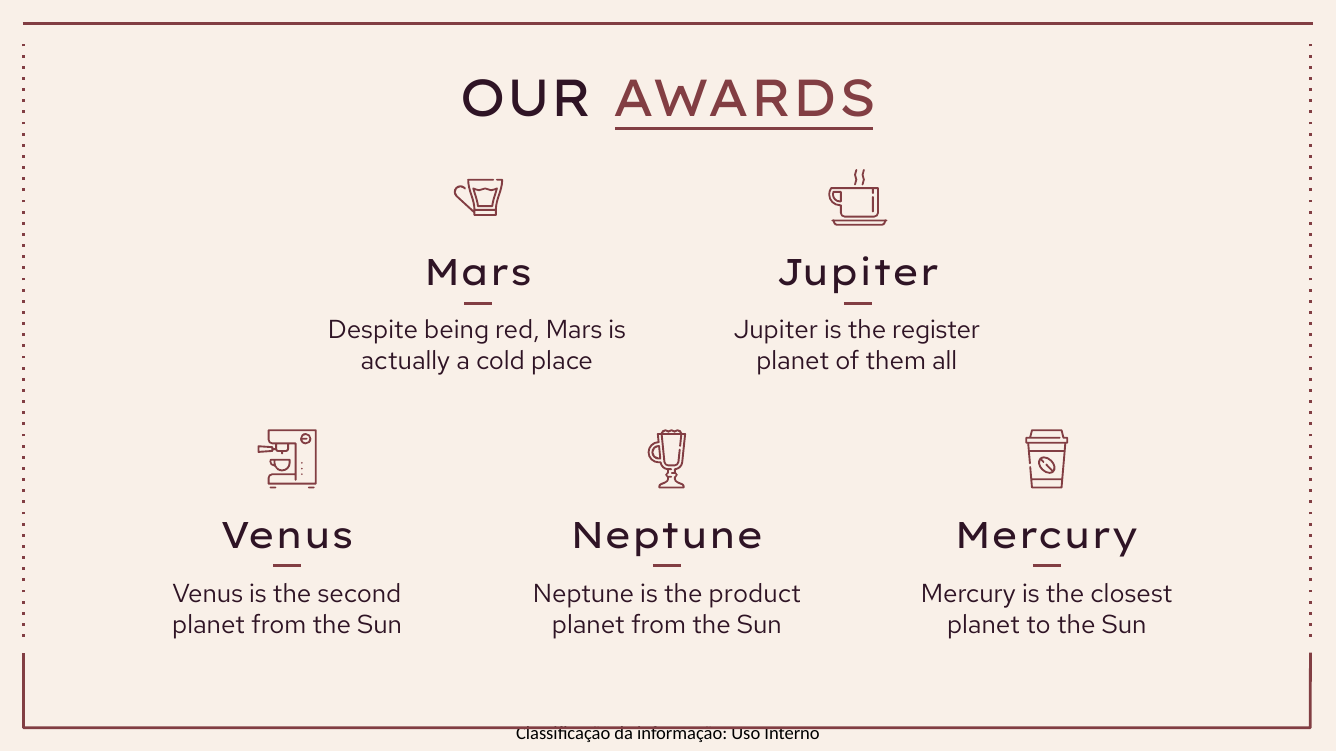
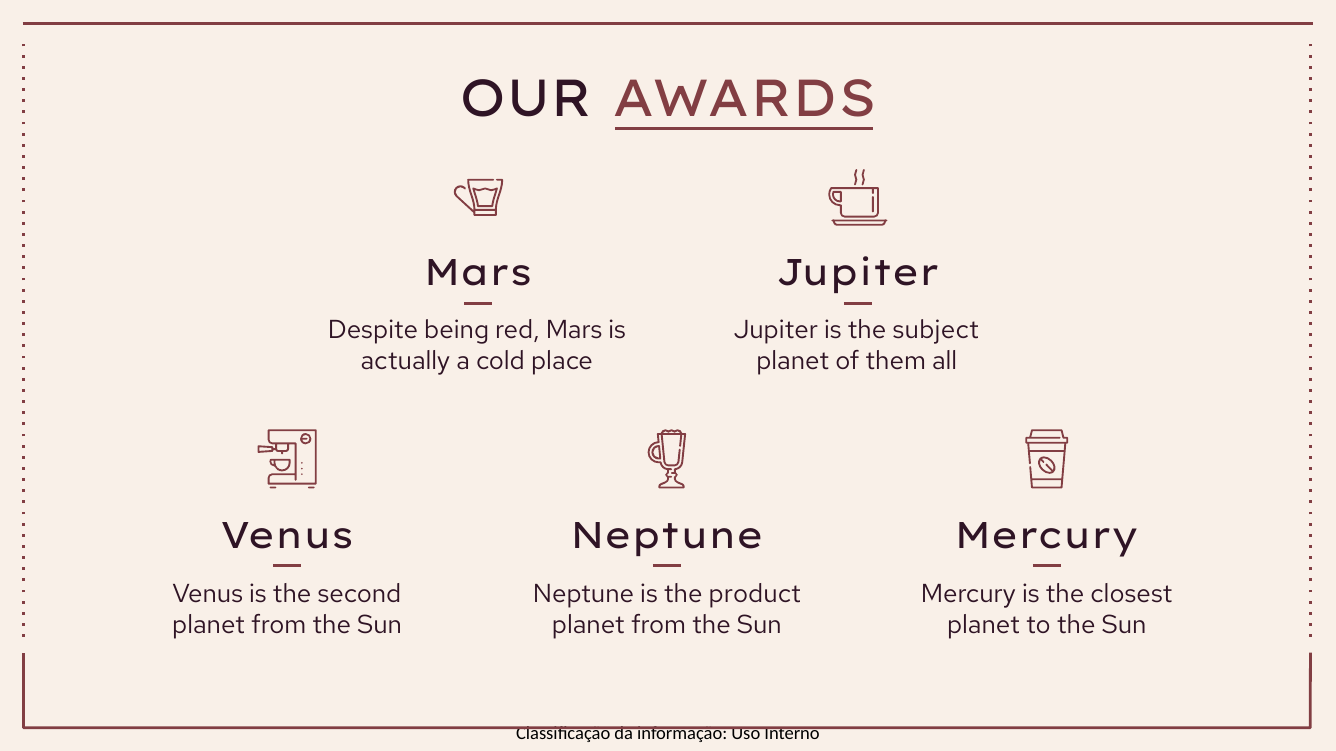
register: register -> subject
